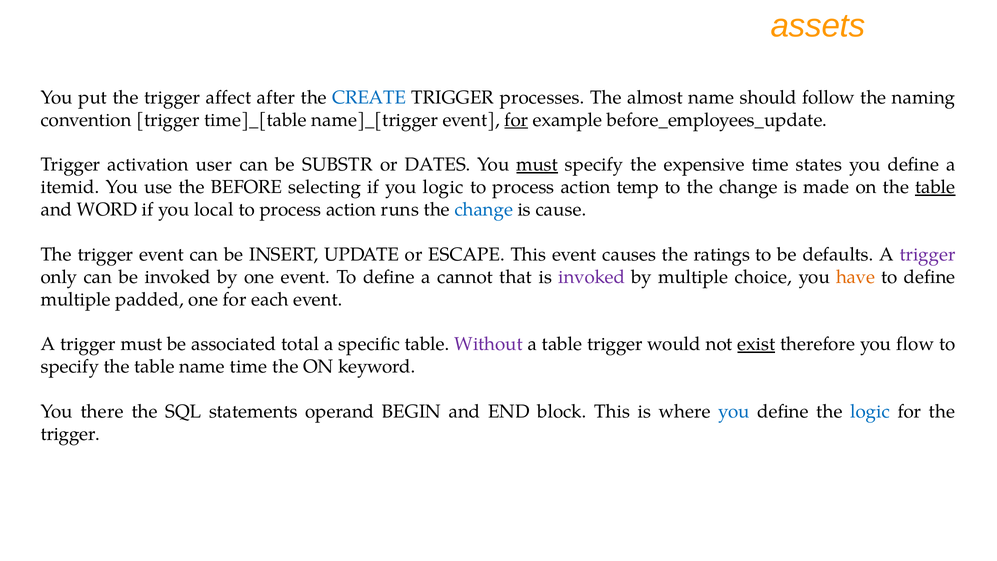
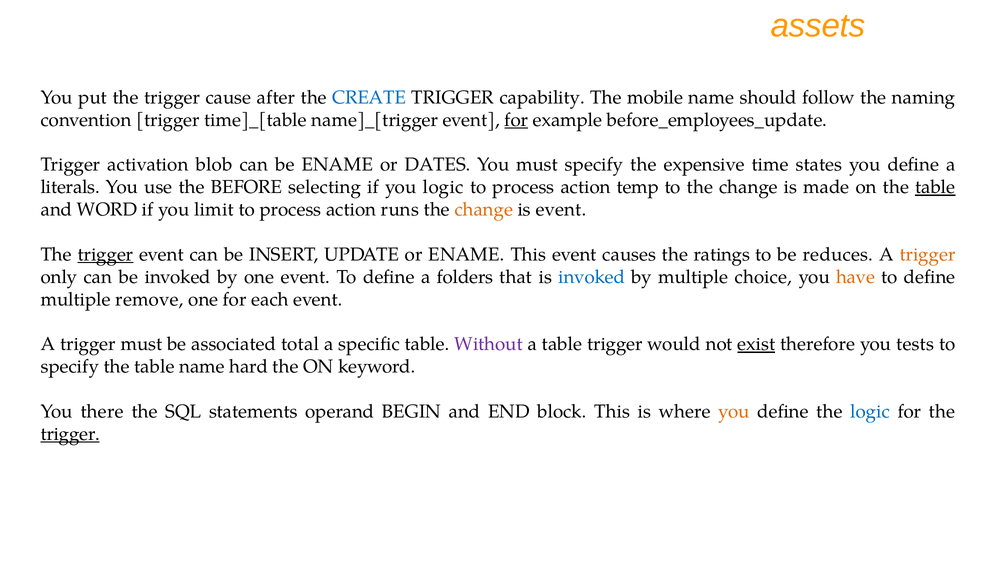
affect: affect -> cause
processes: processes -> capability
almost: almost -> mobile
user: user -> blob
be SUBSTR: SUBSTR -> ENAME
must at (537, 165) underline: present -> none
itemid: itemid -> literals
local: local -> limit
change at (484, 210) colour: blue -> orange
is cause: cause -> event
trigger at (106, 254) underline: none -> present
or ESCAPE: ESCAPE -> ENAME
defaults: defaults -> reduces
trigger at (928, 254) colour: purple -> orange
cannot: cannot -> folders
invoked at (592, 277) colour: purple -> blue
padded: padded -> remove
flow: flow -> tests
name time: time -> hard
you at (734, 411) colour: blue -> orange
trigger at (70, 434) underline: none -> present
